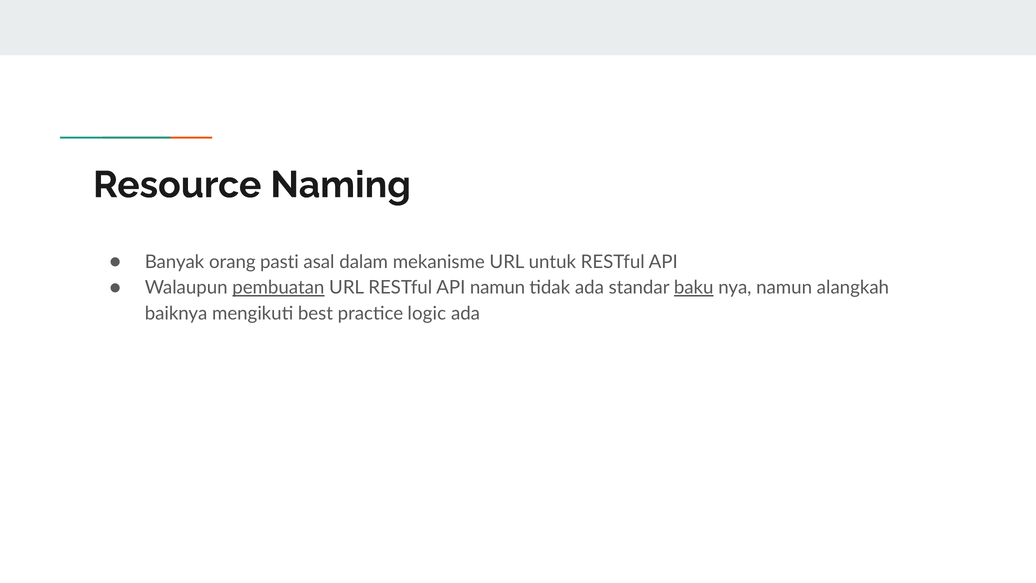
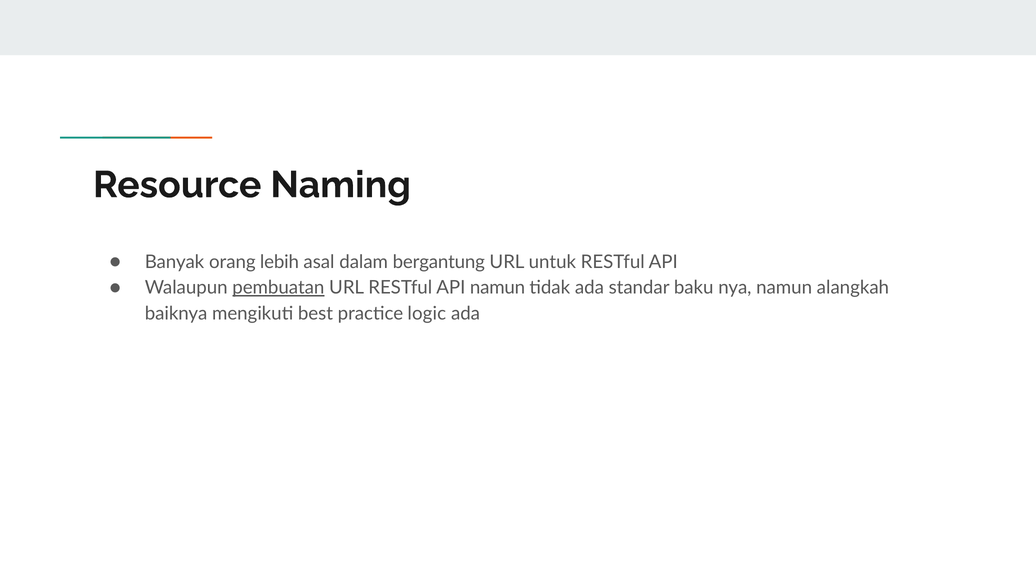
pasti: pasti -> lebih
mekanisme: mekanisme -> bergantung
baku underline: present -> none
